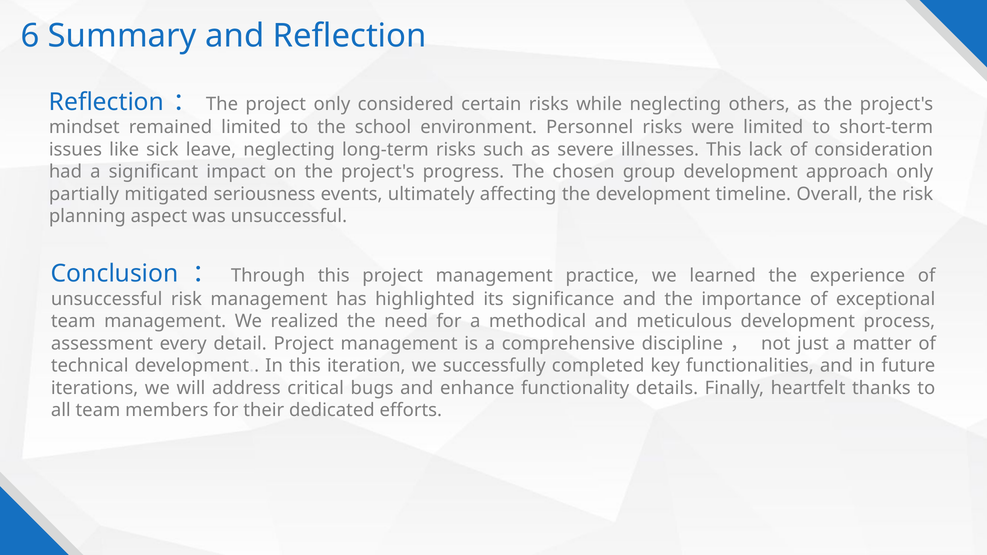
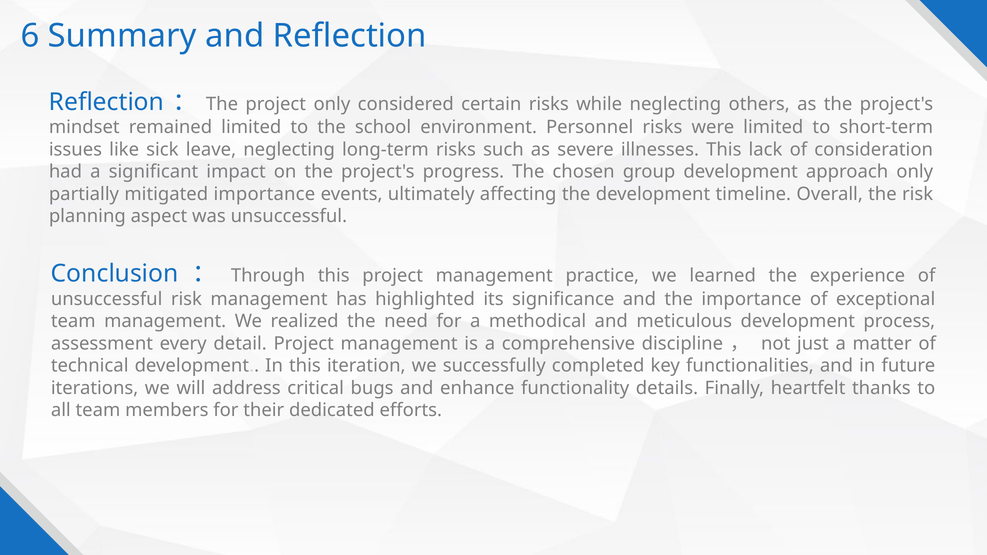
mitigated seriousness: seriousness -> importance
